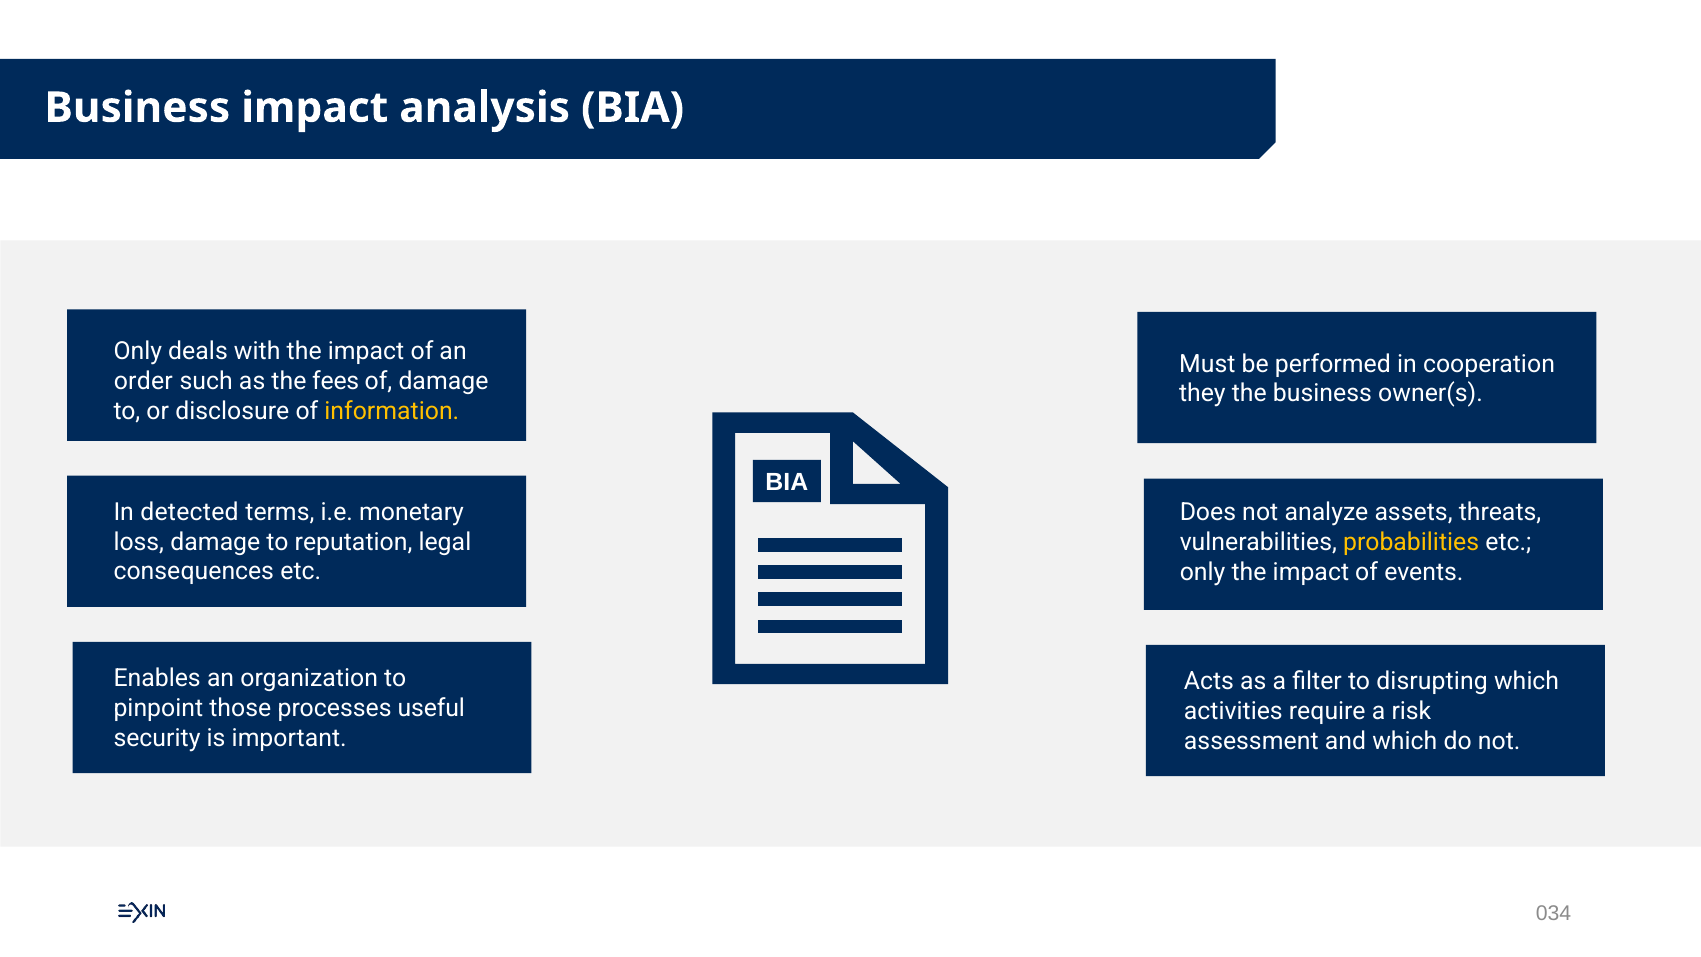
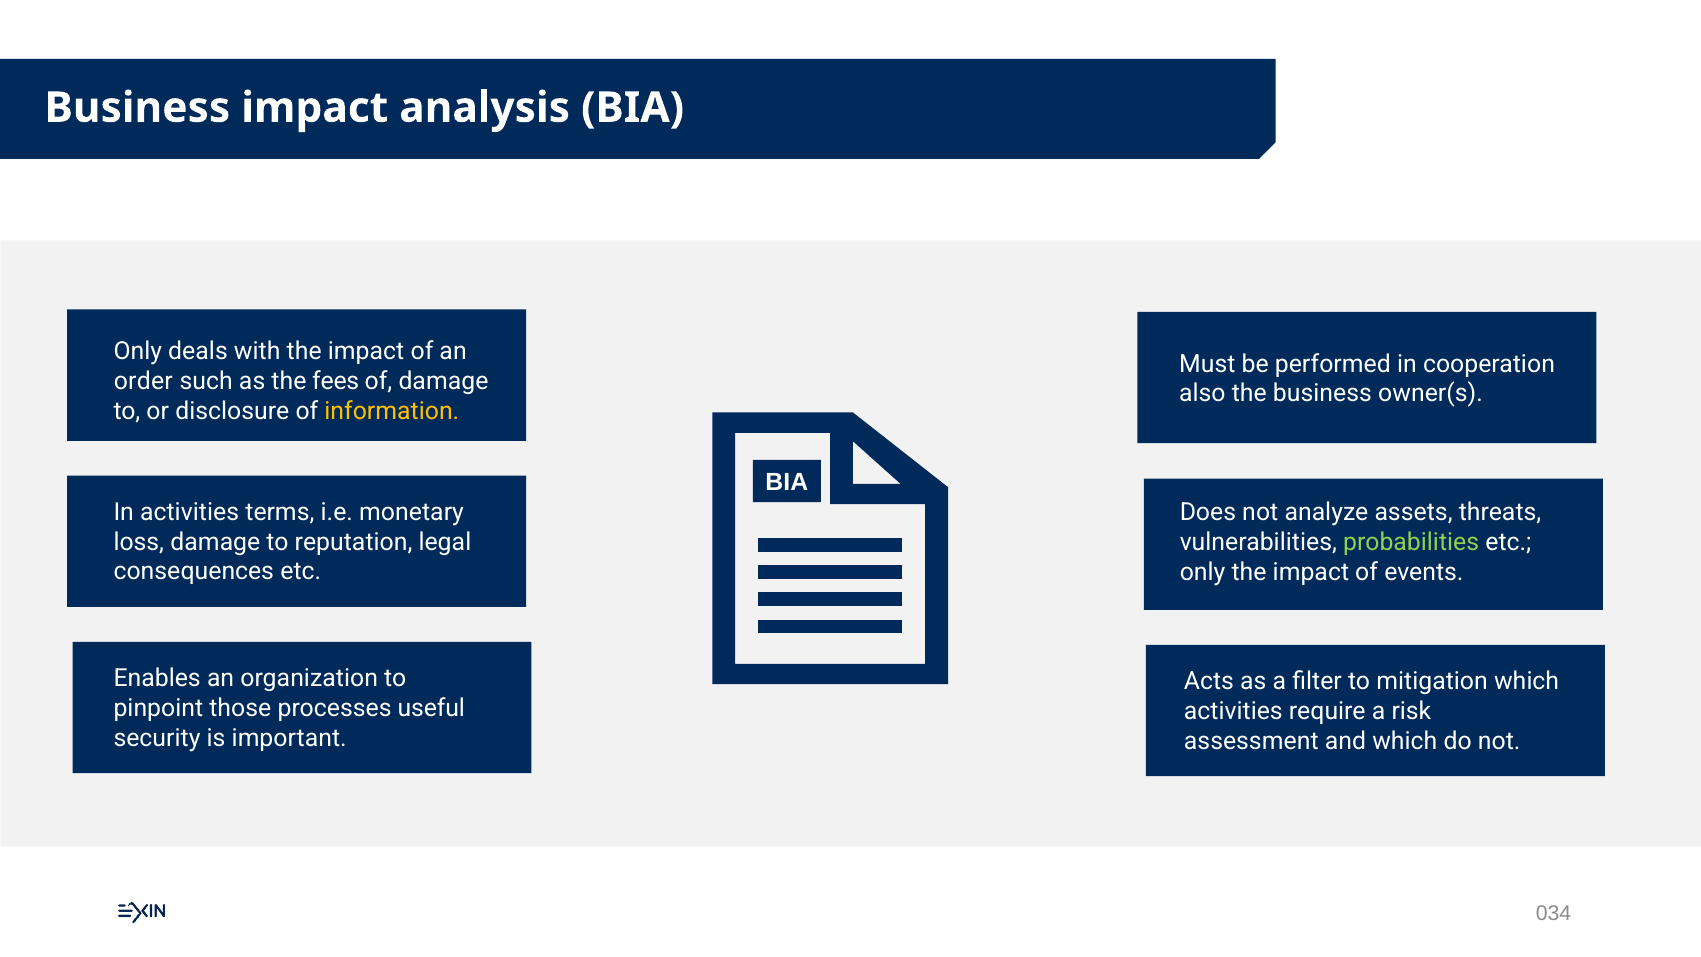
they: they -> also
In detected: detected -> activities
probabilities colour: yellow -> light green
disrupting: disrupting -> mitigation
